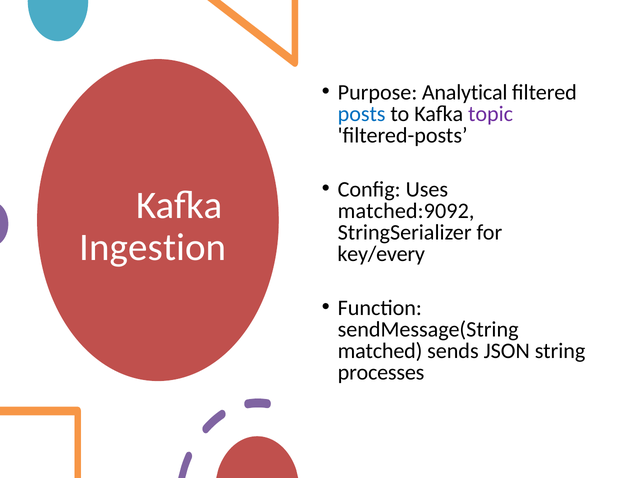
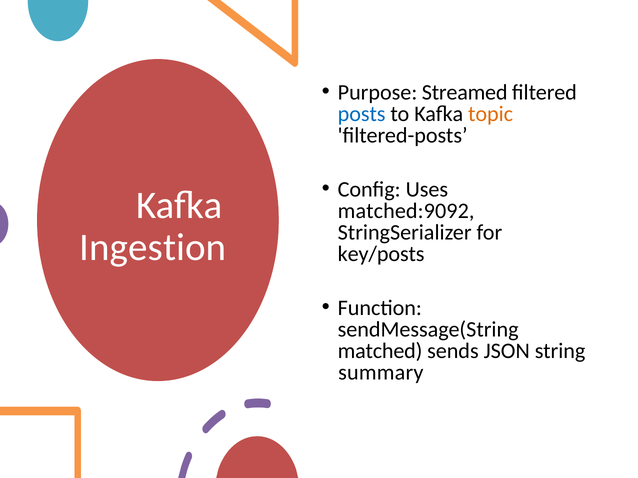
Analytical: Analytical -> Streamed
topic colour: purple -> orange
key/every: key/every -> key/posts
processes: processes -> summary
